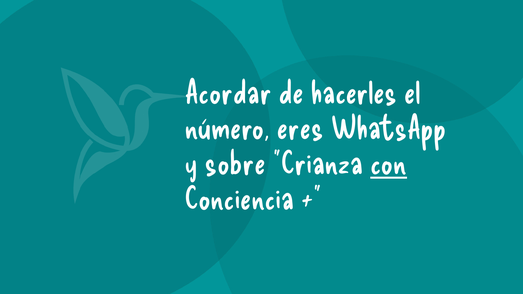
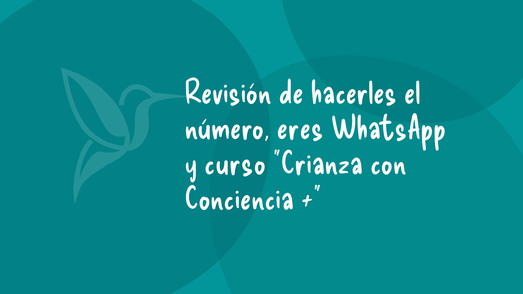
Acordar: Acordar -> Revisión
sobre: sobre -> curso
con underline: present -> none
